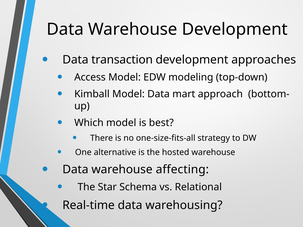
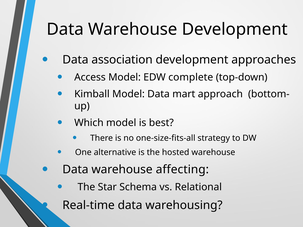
transaction: transaction -> association
modeling: modeling -> complete
